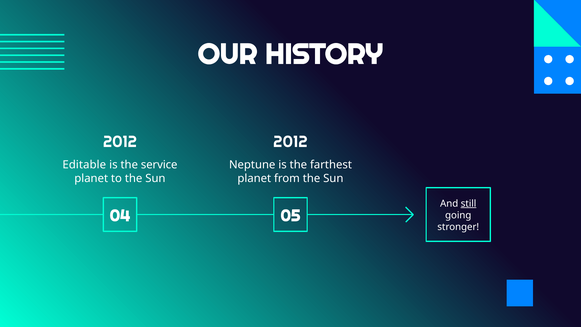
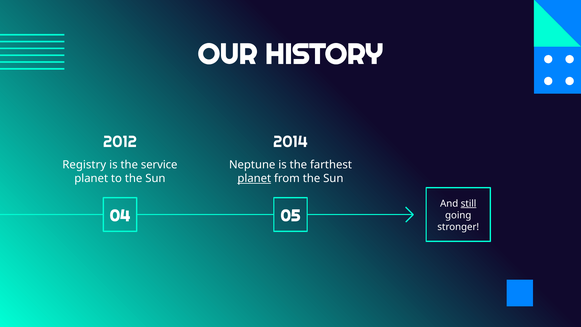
2012 at (290, 142): 2012 -> 2014
Editable: Editable -> Registry
planet at (254, 178) underline: none -> present
